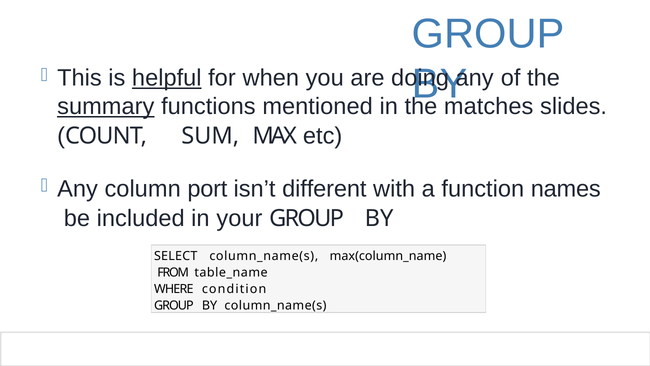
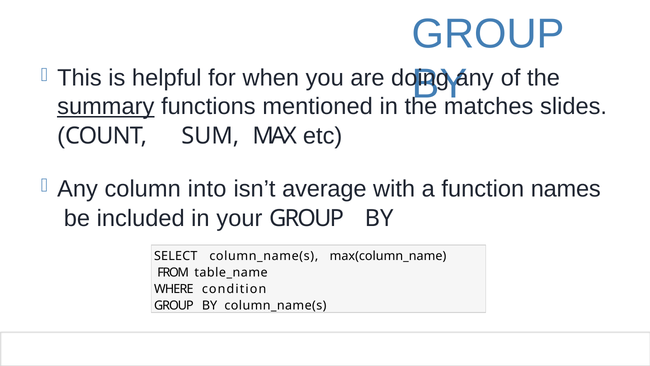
helpful underline: present -> none
port: port -> into
different: different -> average
